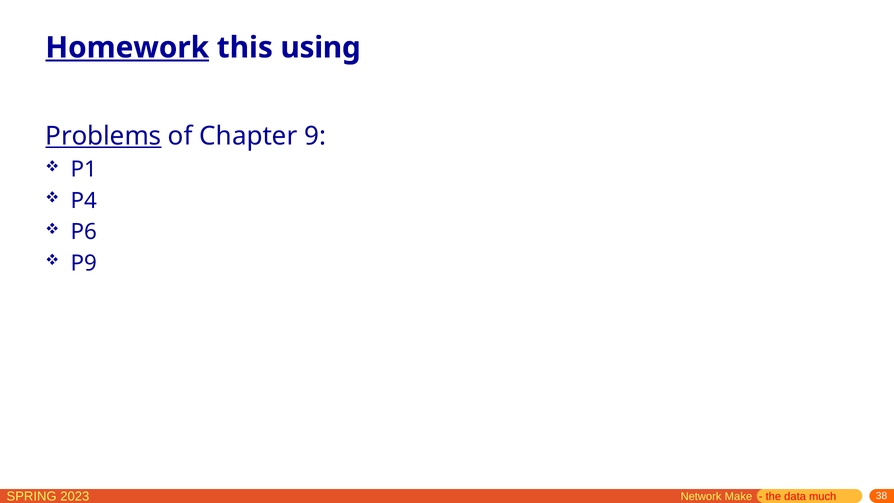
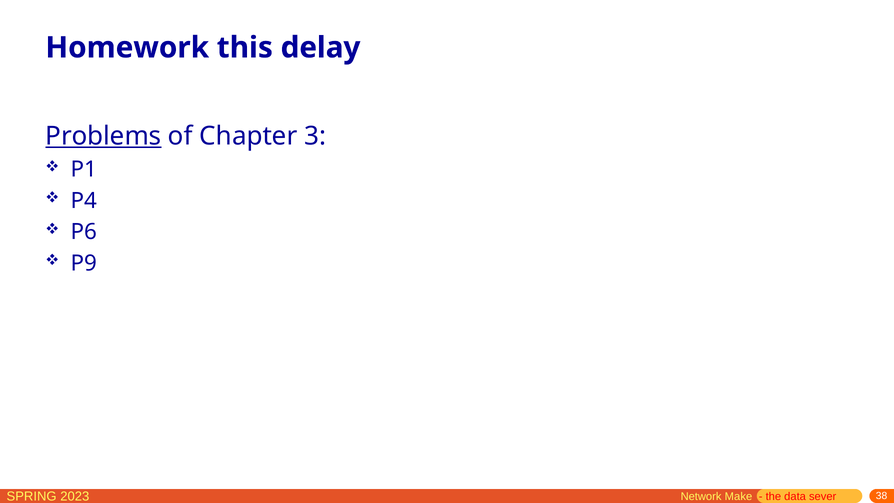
Homework underline: present -> none
using: using -> delay
9: 9 -> 3
much: much -> sever
